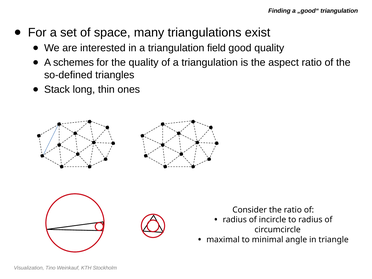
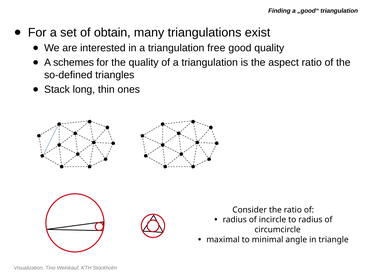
space: space -> obtain
field: field -> free
